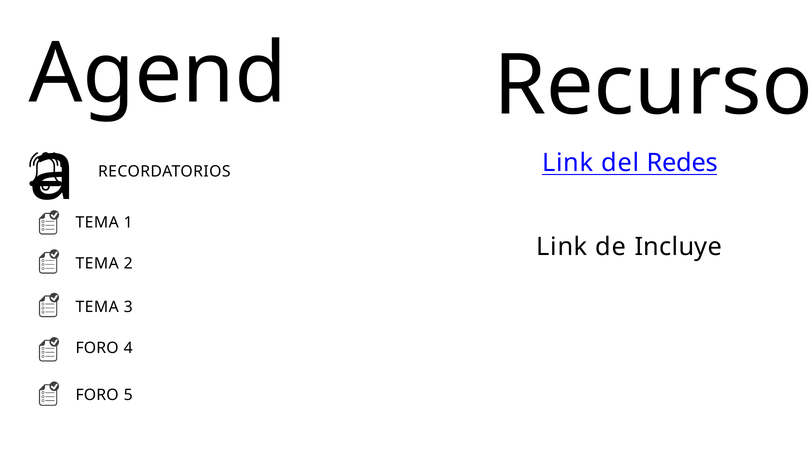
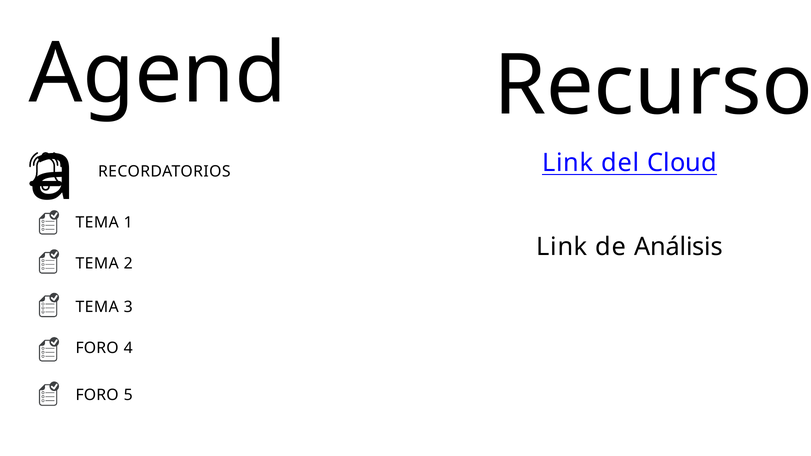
Redes: Redes -> Cloud
Incluye: Incluye -> Análisis
